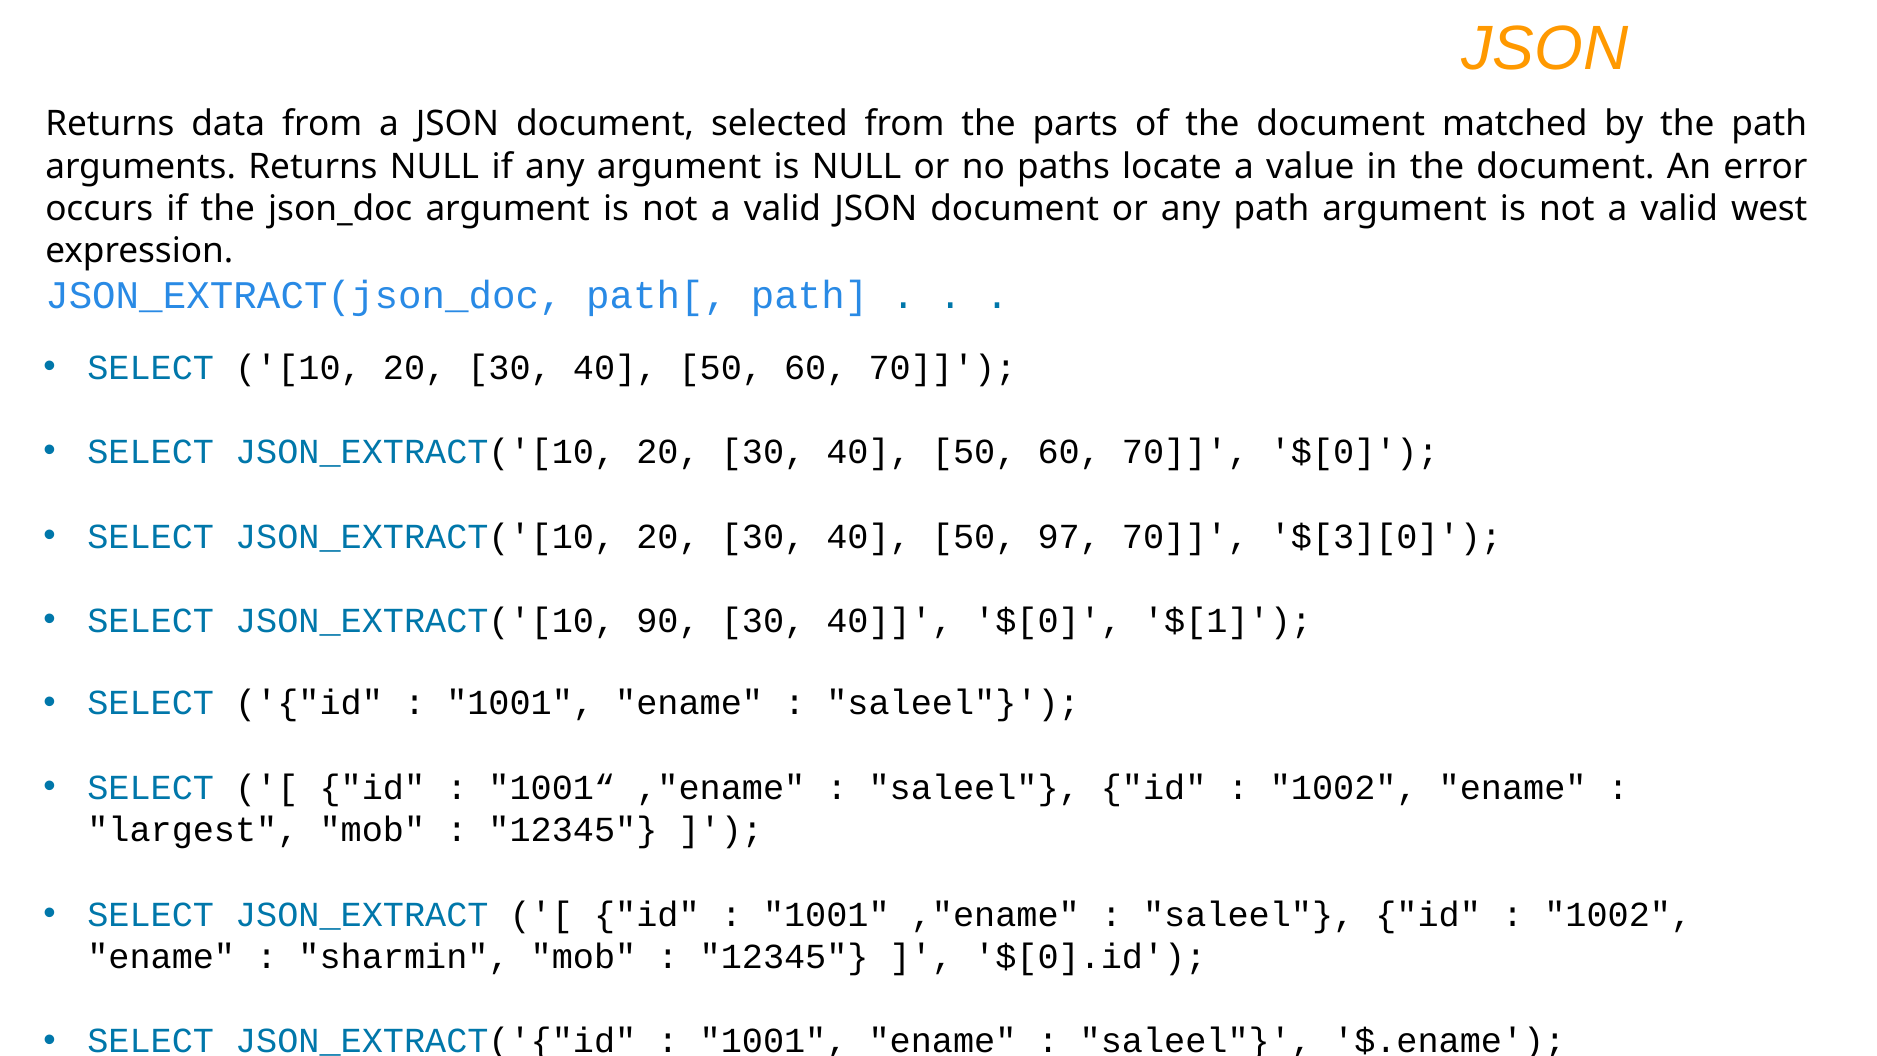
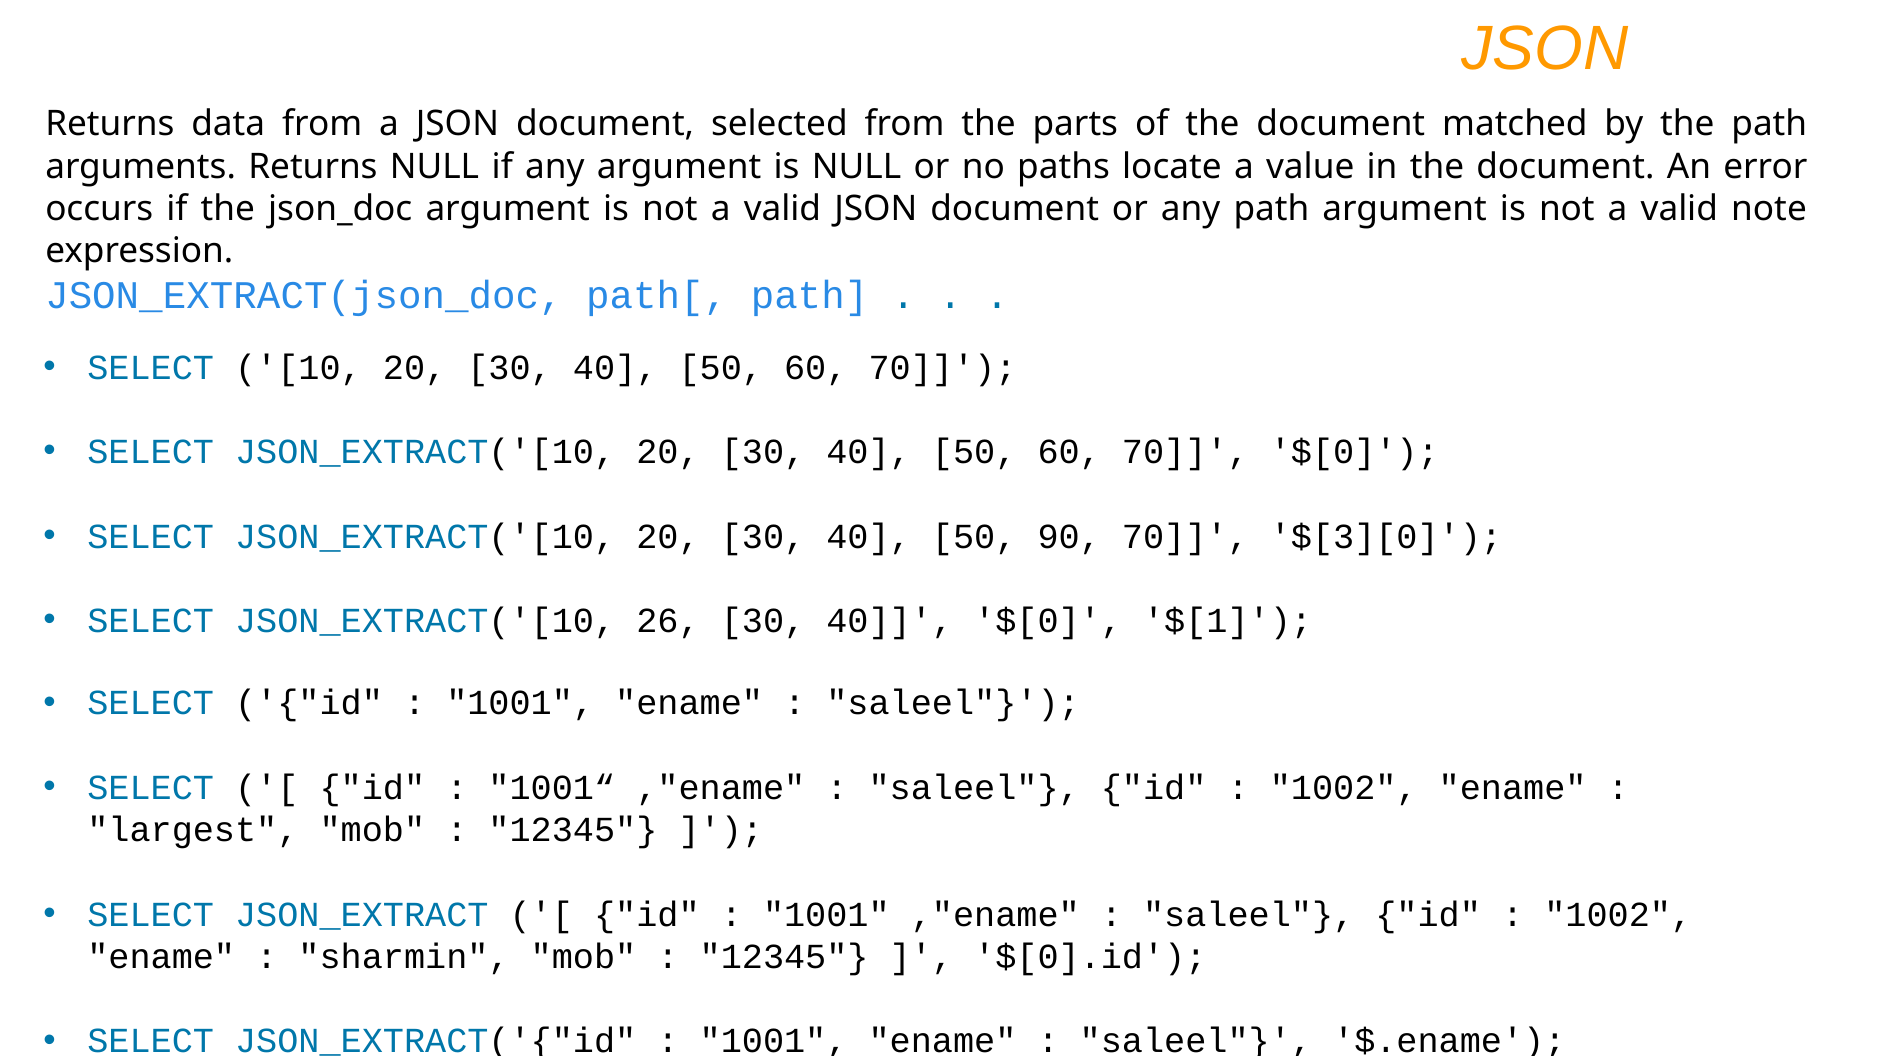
west: west -> note
97: 97 -> 90
90: 90 -> 26
